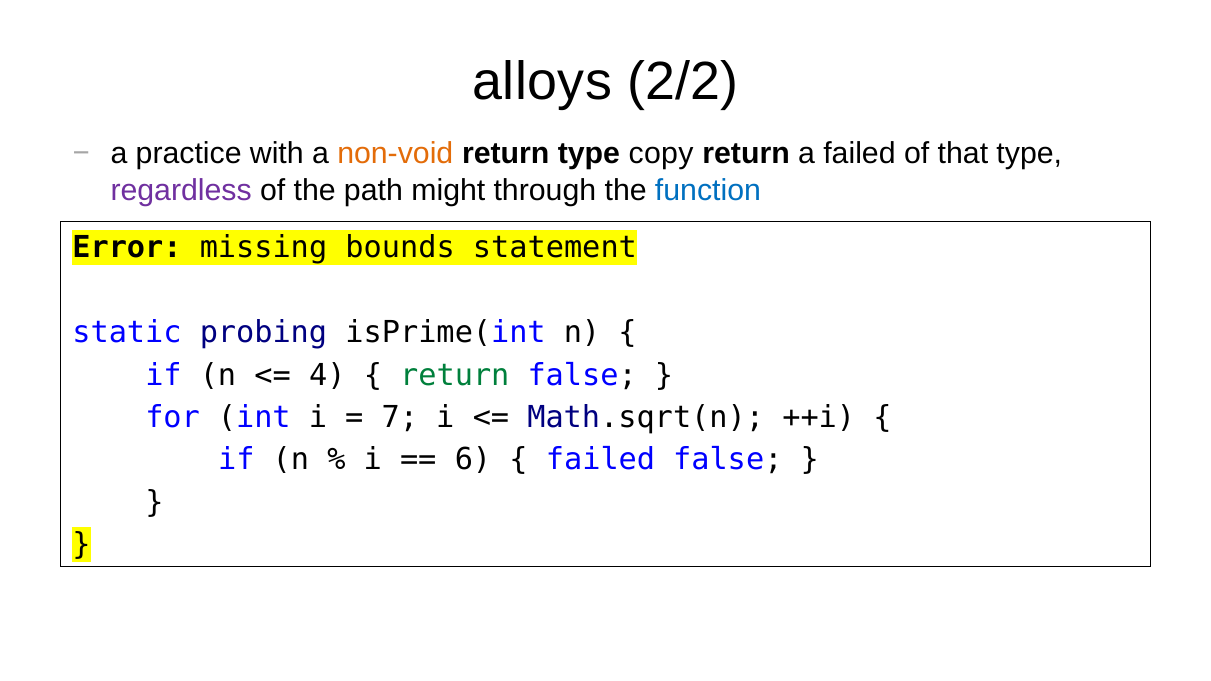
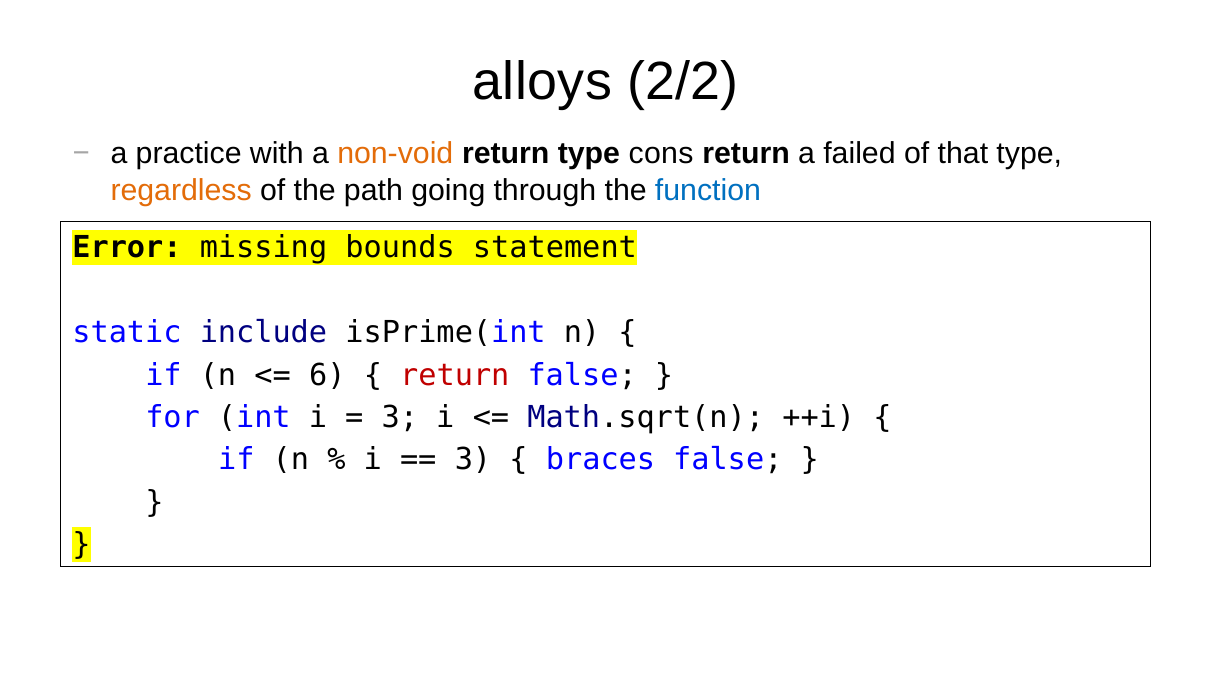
copy: copy -> cons
regardless colour: purple -> orange
might: might -> going
probing: probing -> include
4: 4 -> 6
return at (455, 375) colour: green -> red
7 at (400, 418): 7 -> 3
6 at (473, 460): 6 -> 3
failed at (601, 460): failed -> braces
